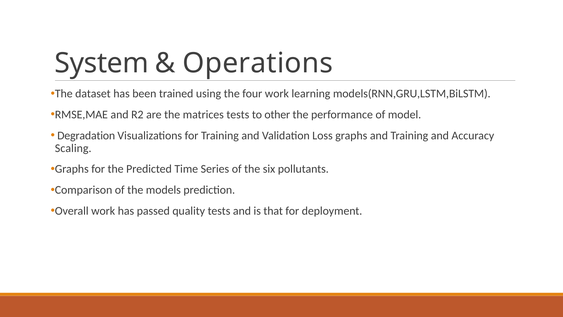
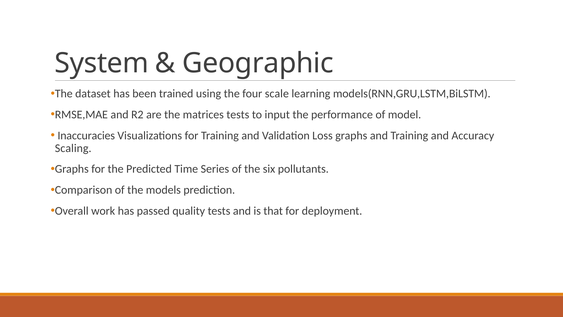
Operations: Operations -> Geographic
four work: work -> scale
other: other -> input
Degradation: Degradation -> Inaccuracies
